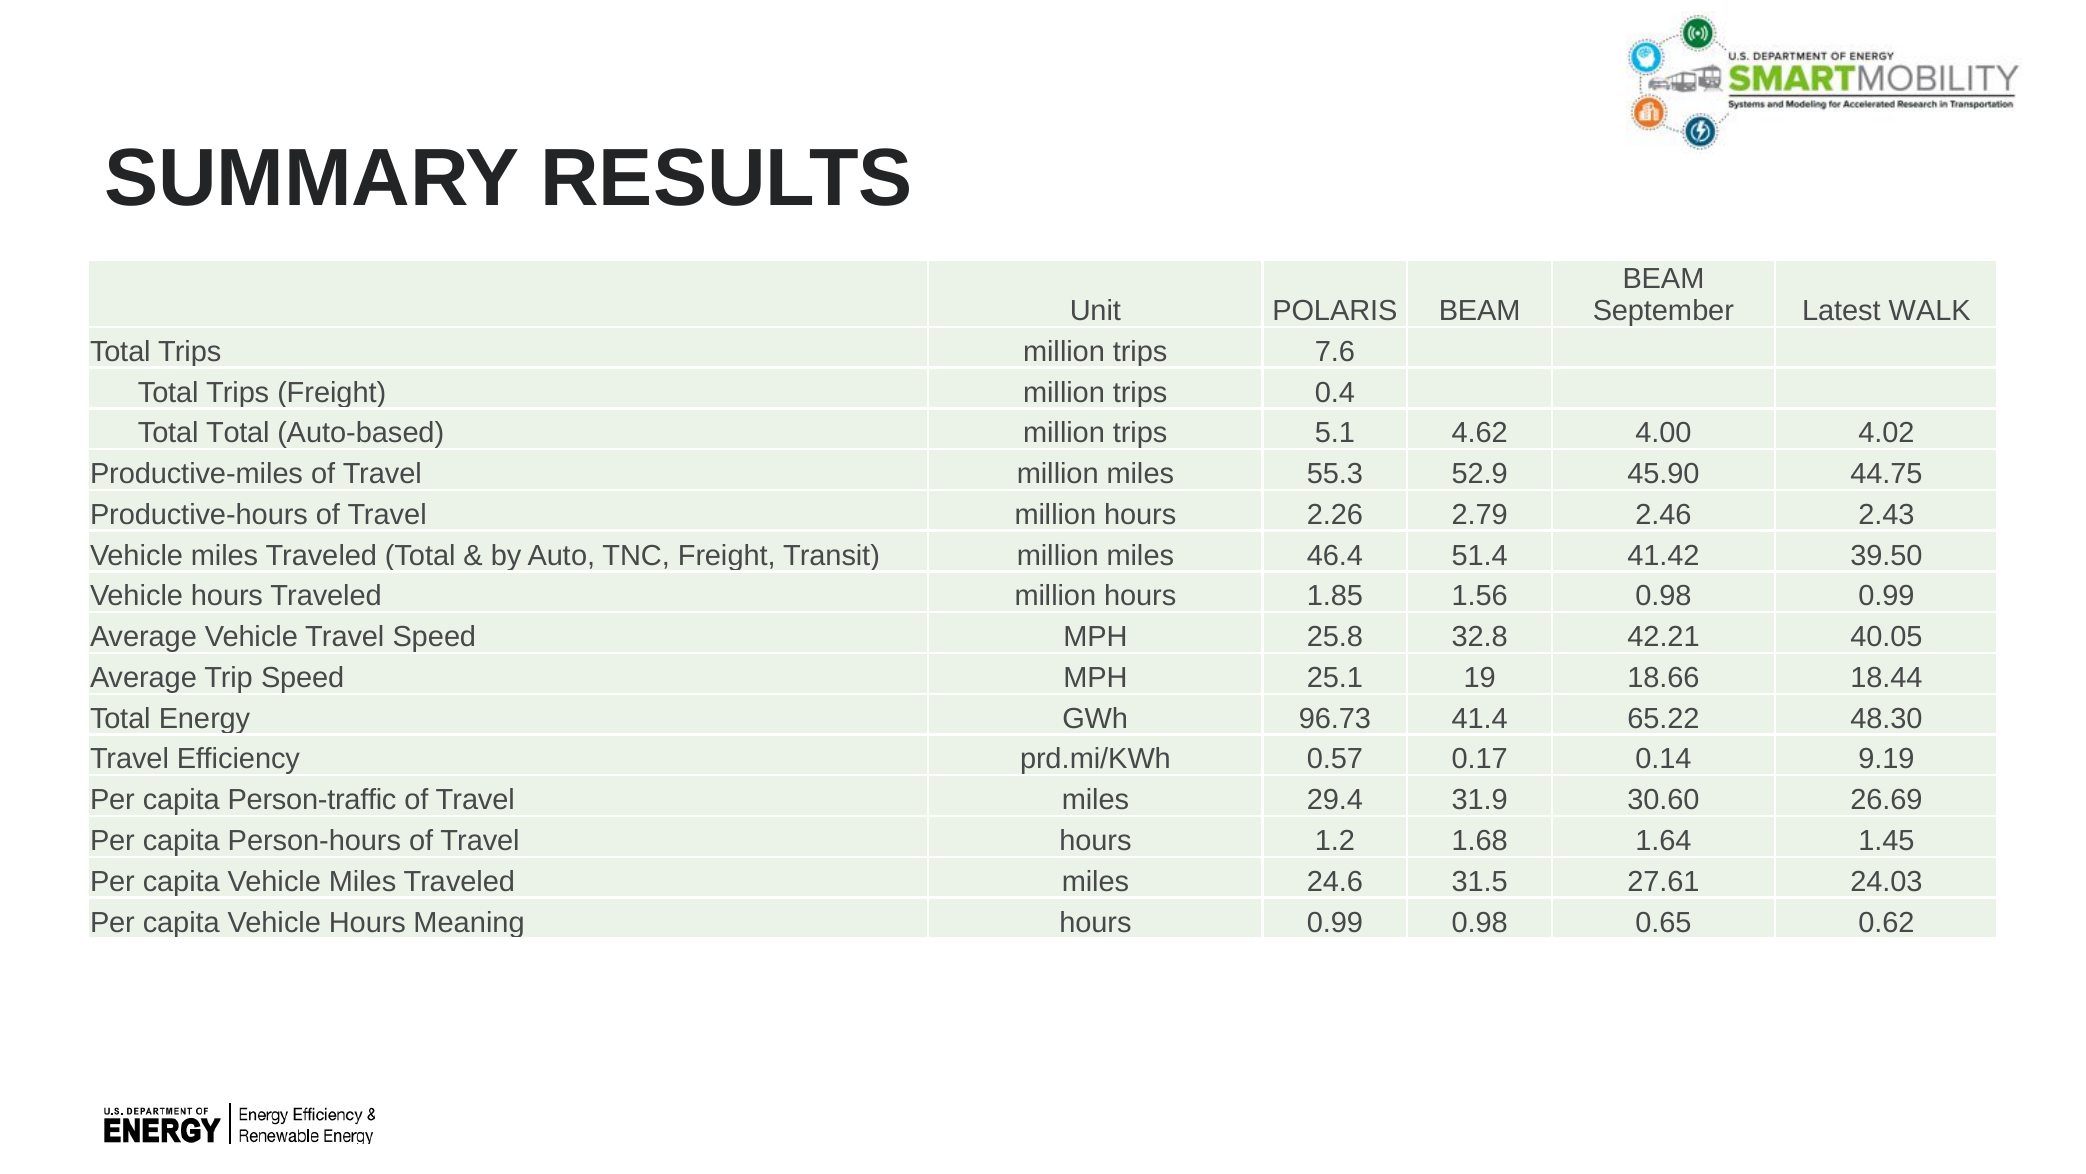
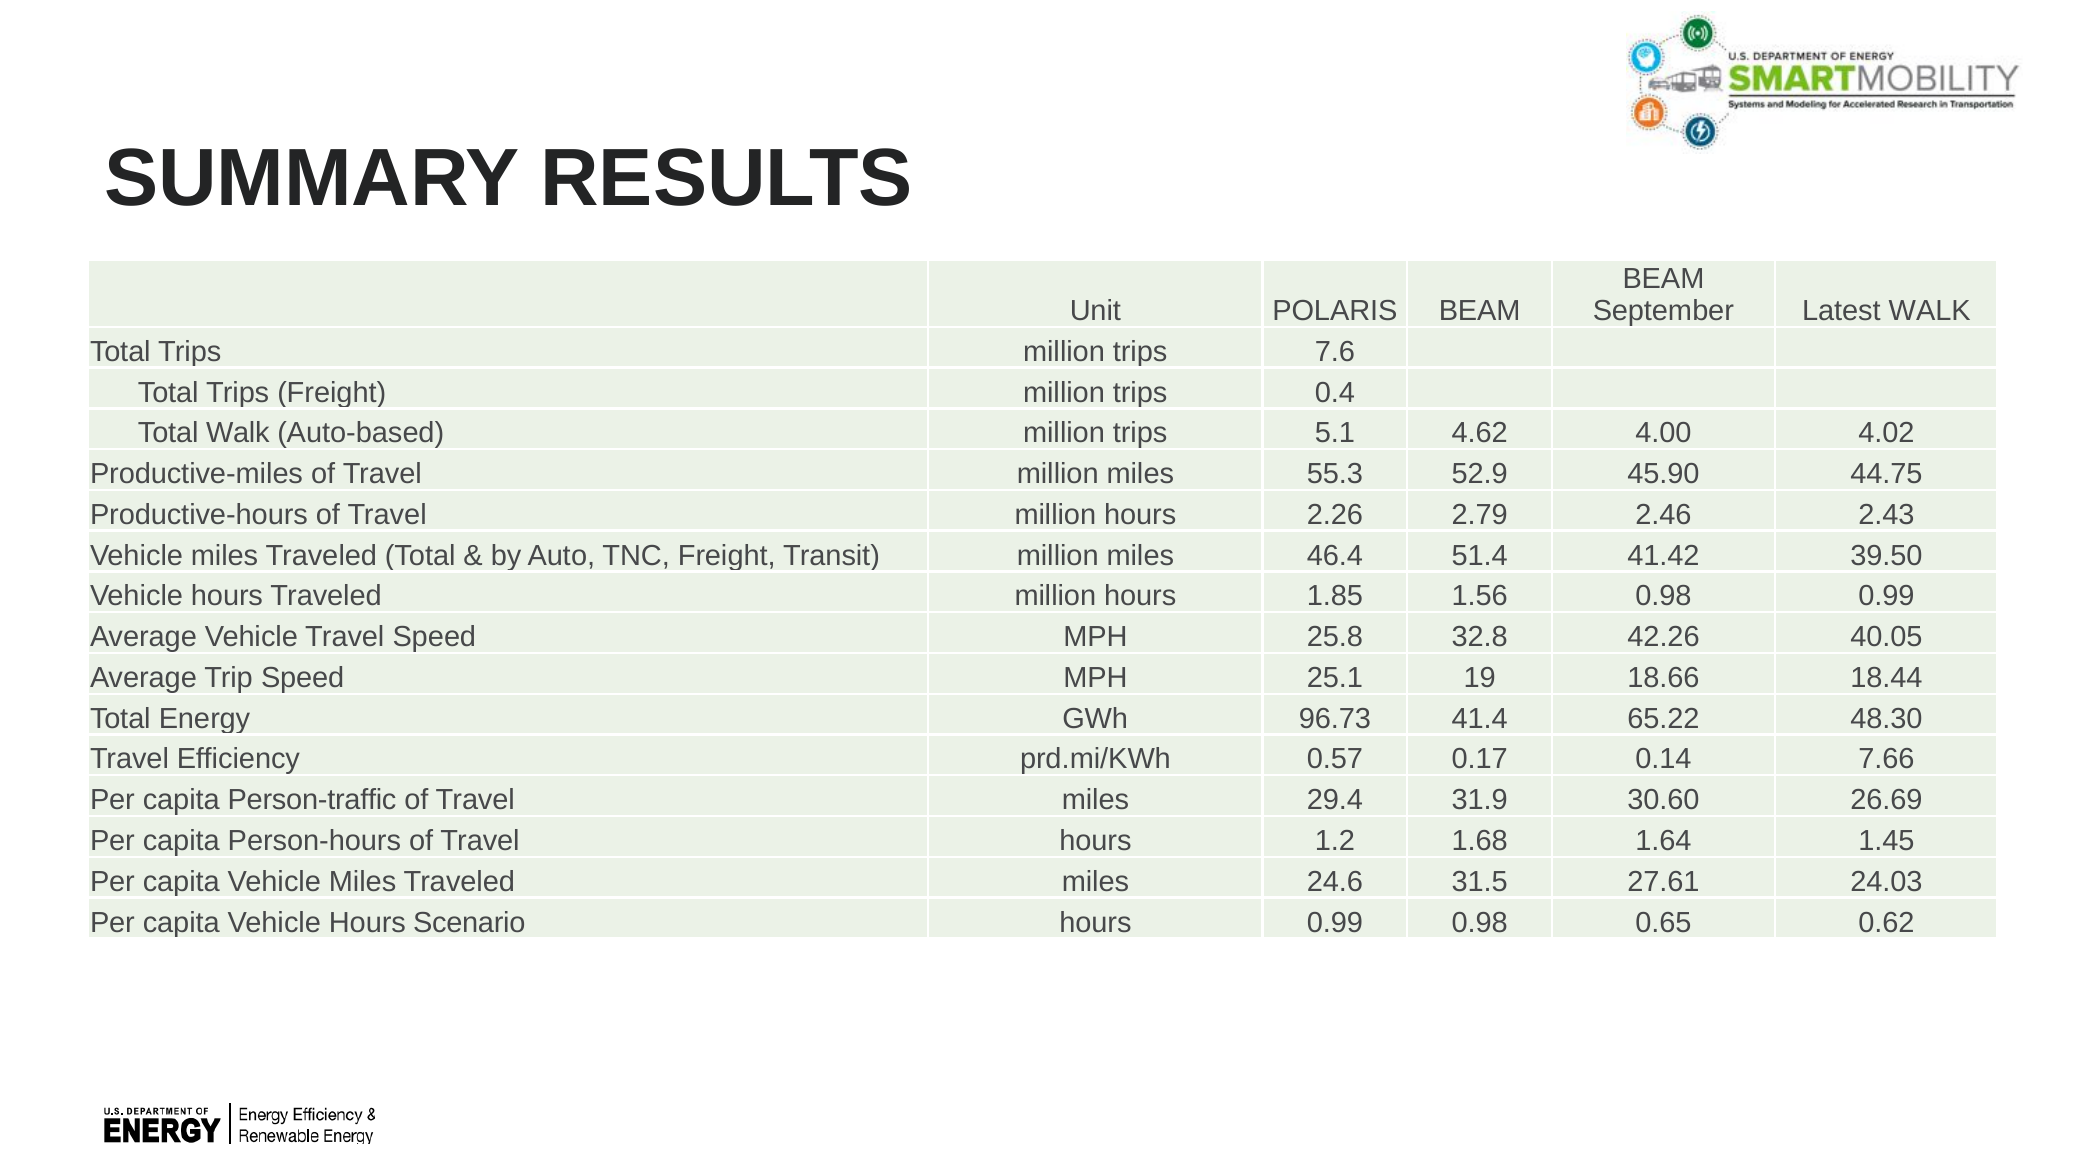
Total Total: Total -> Walk
42.21: 42.21 -> 42.26
9.19: 9.19 -> 7.66
Meaning: Meaning -> Scenario
